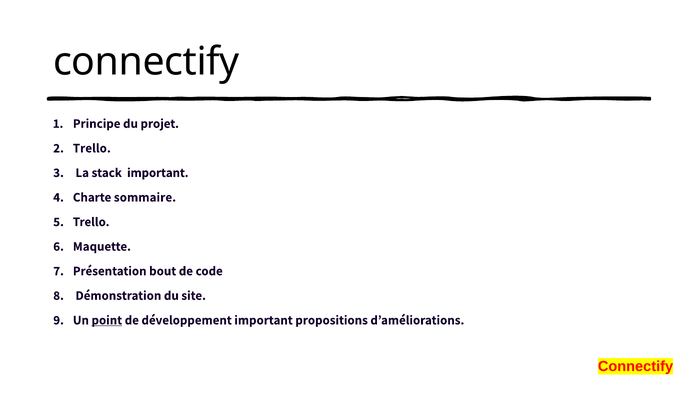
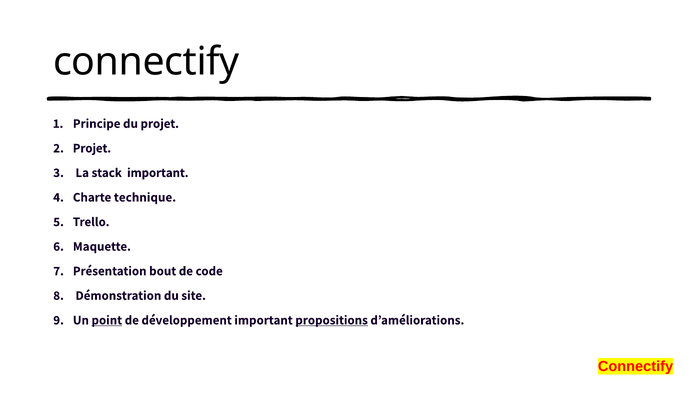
Trello at (92, 148): Trello -> Projet
sommaire: sommaire -> technique
propositions underline: none -> present
